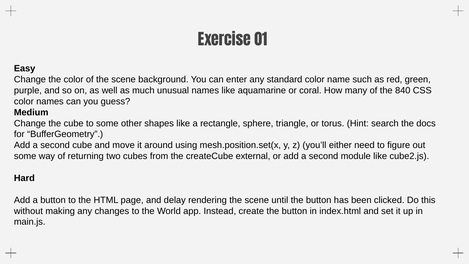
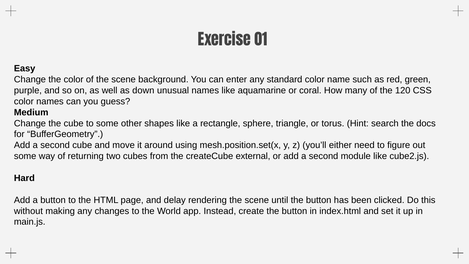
much: much -> down
840: 840 -> 120
